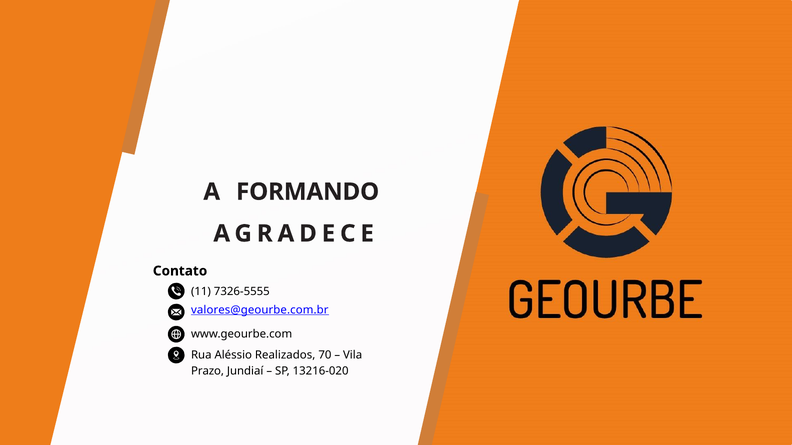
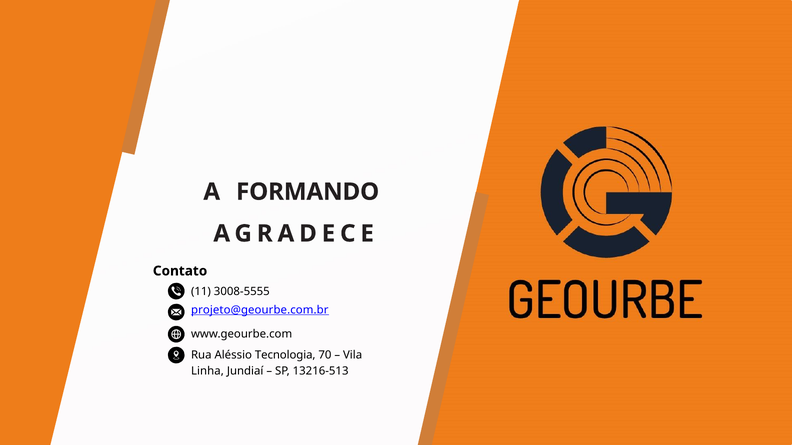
7326-5555: 7326-5555 -> 3008-5555
valores@geourbe.com.br: valores@geourbe.com.br -> projeto@geourbe.com.br
Realizados: Realizados -> Tecnologia
Prazo: Prazo -> Linha
13216-020: 13216-020 -> 13216-513
